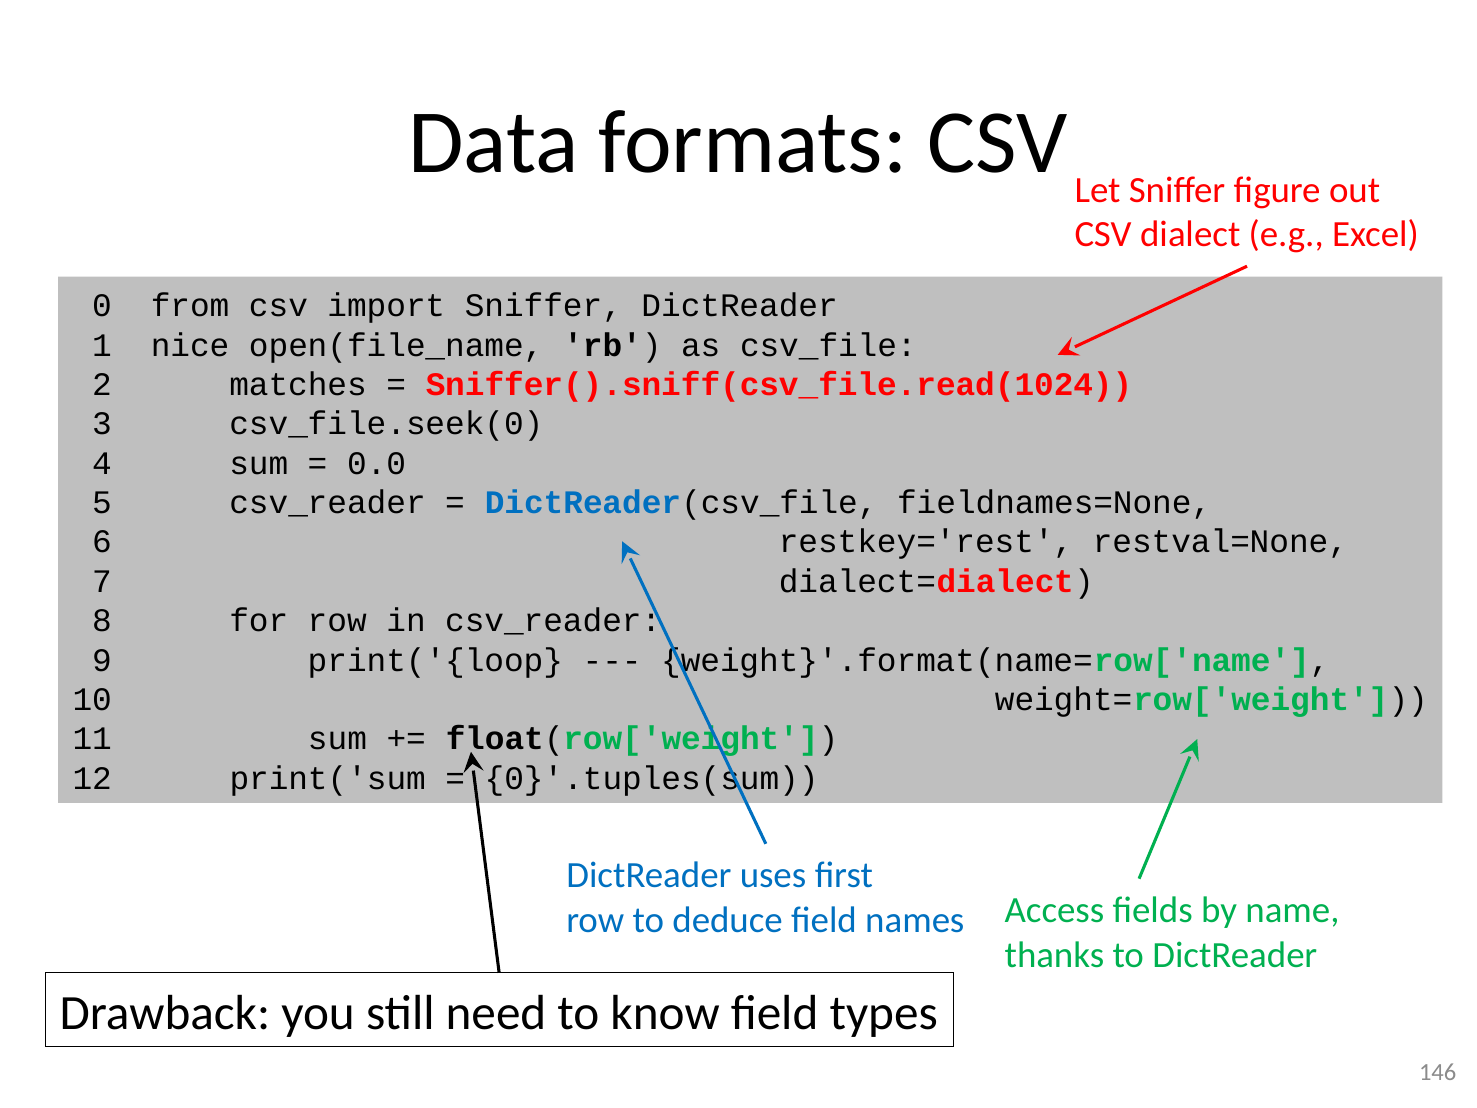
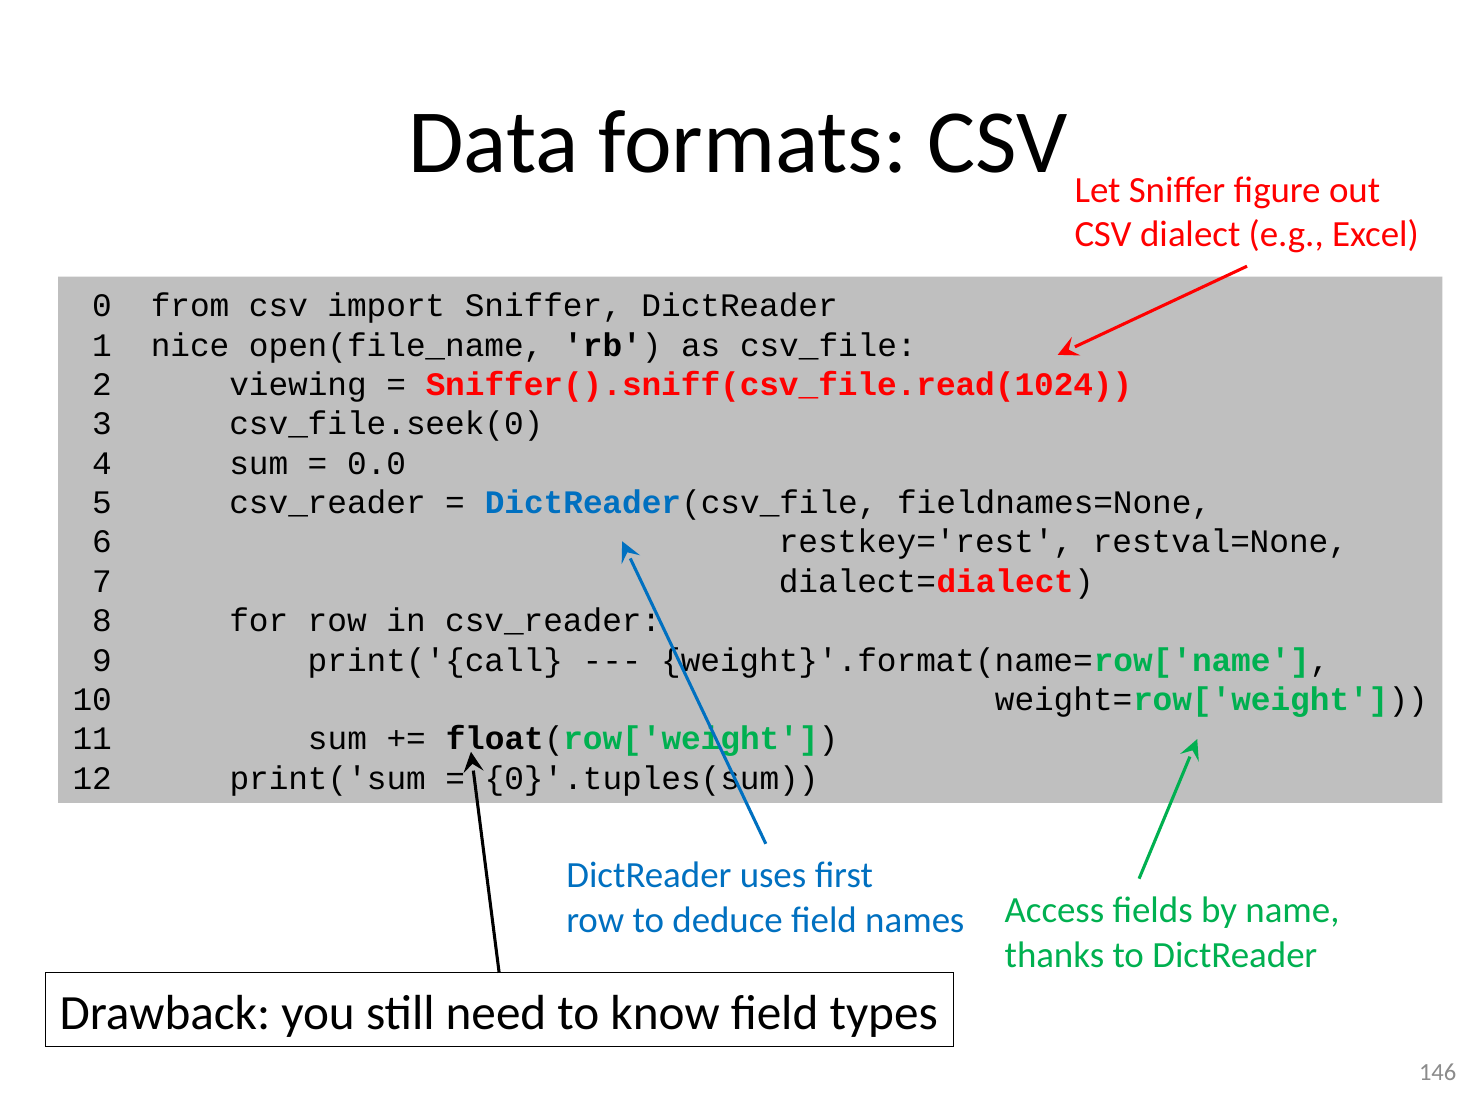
matches: matches -> viewing
print('{loop: print('{loop -> print('{call
